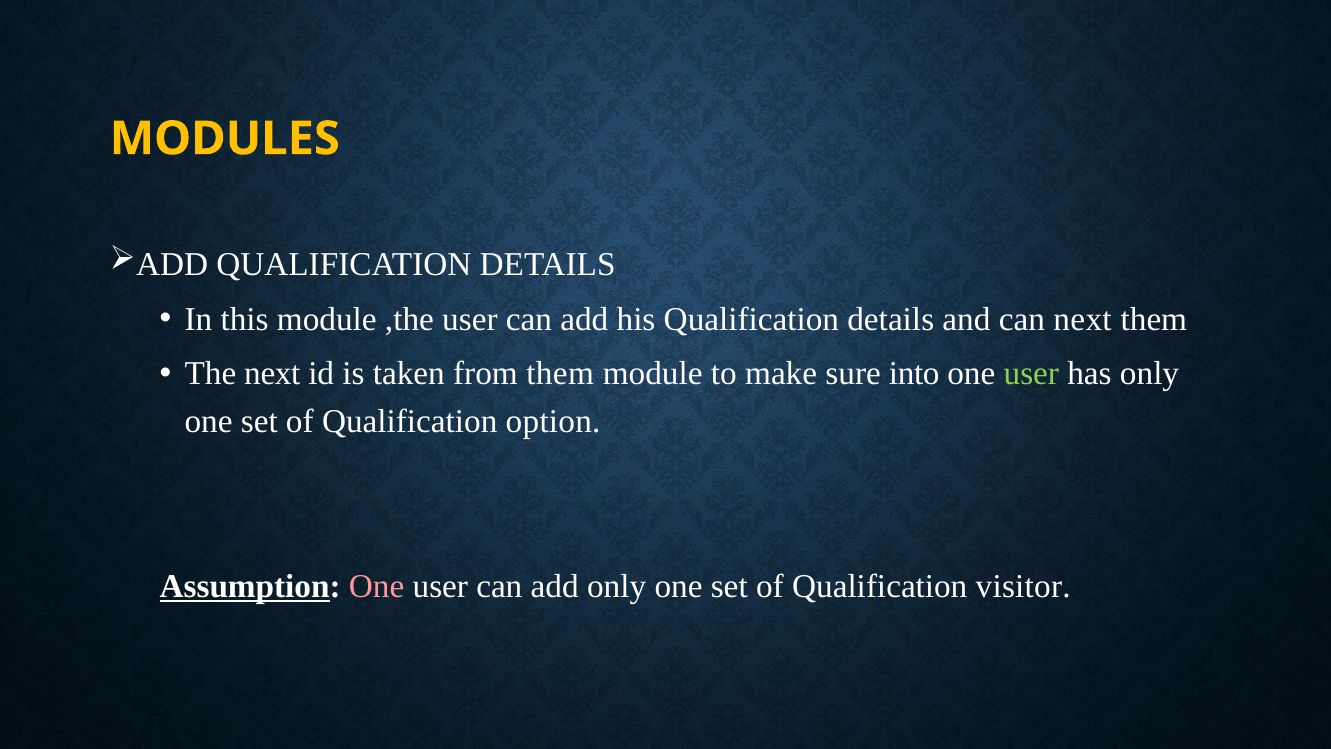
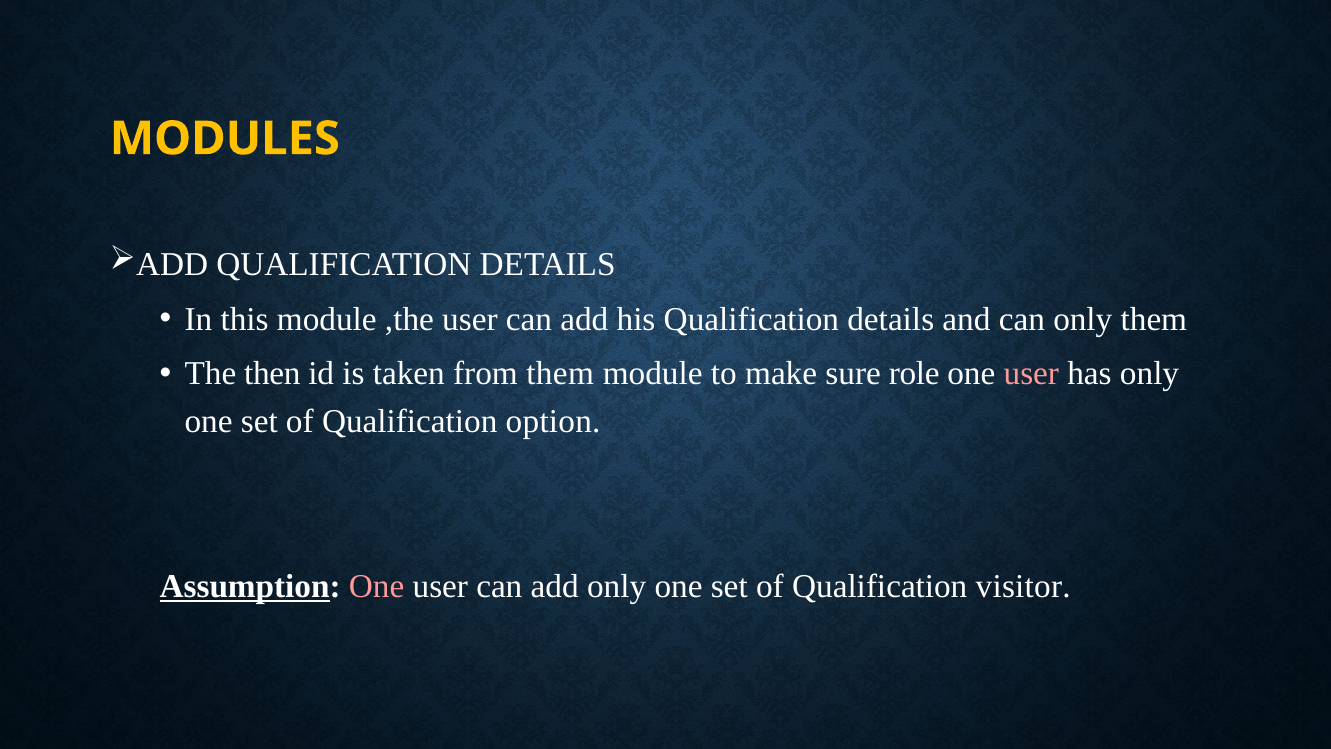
can next: next -> only
The next: next -> then
into: into -> role
user at (1031, 374) colour: light green -> pink
